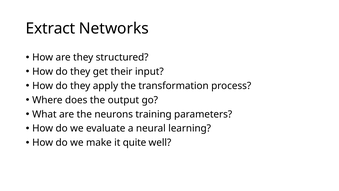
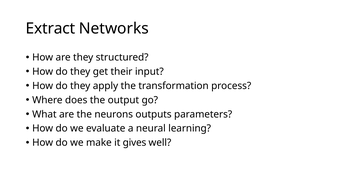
training: training -> outputs
quite: quite -> gives
